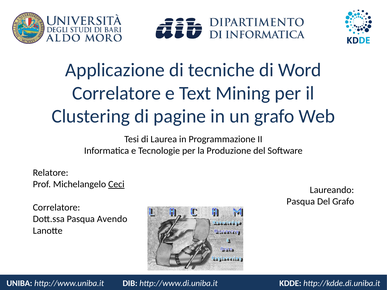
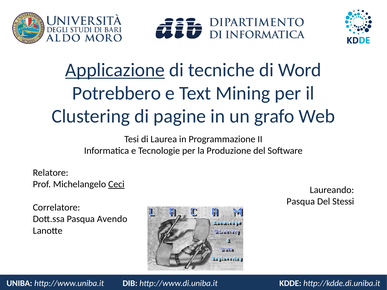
Applicazione underline: none -> present
Correlatore at (117, 93): Correlatore -> Potrebbero
Del Grafo: Grafo -> Stessi
